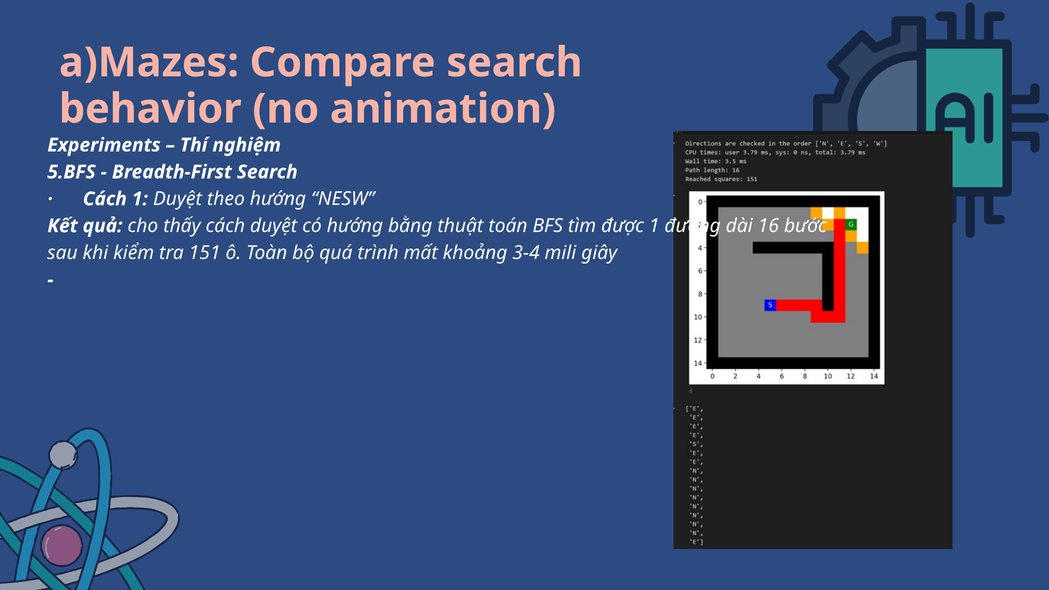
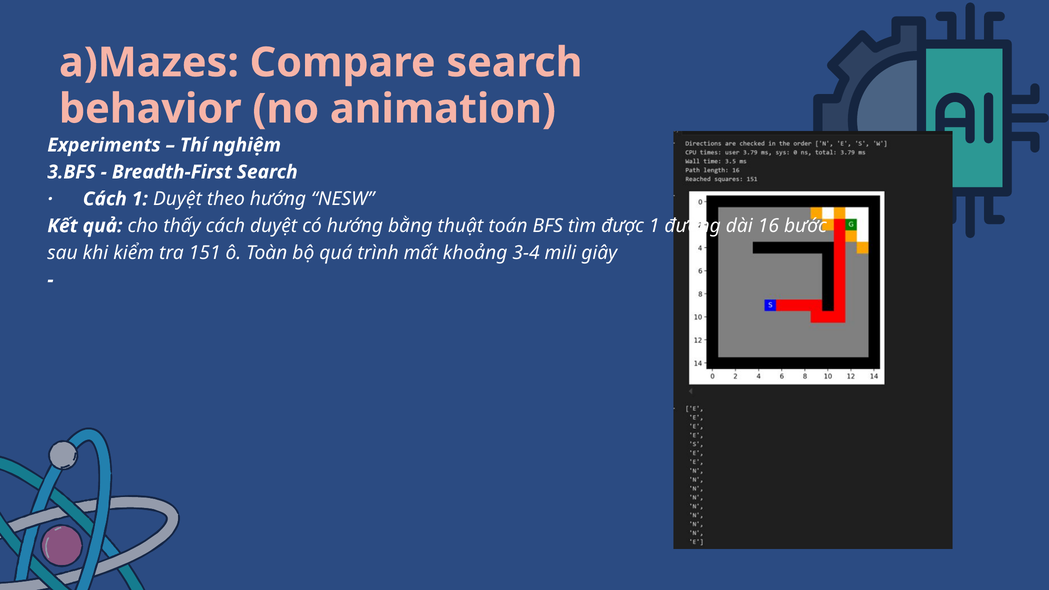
5.BFS: 5.BFS -> 3.BFS
